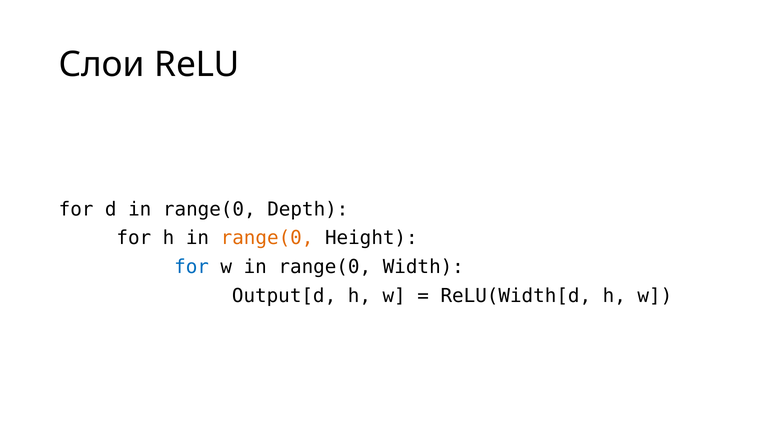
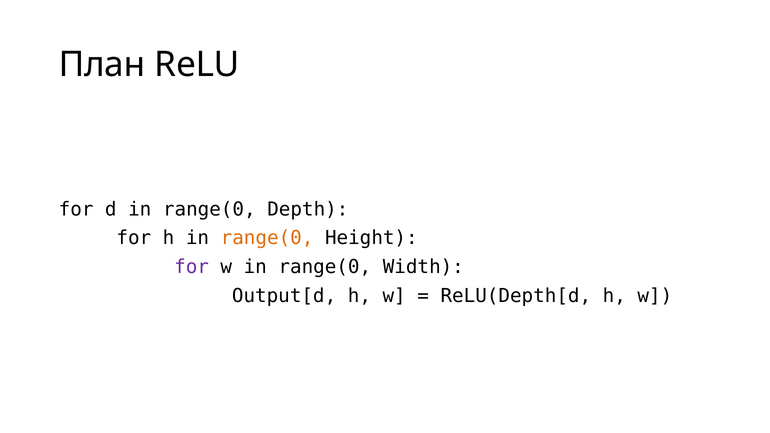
Слои: Слои -> План
for at (192, 267) colour: blue -> purple
ReLU(Width[d: ReLU(Width[d -> ReLU(Depth[d
